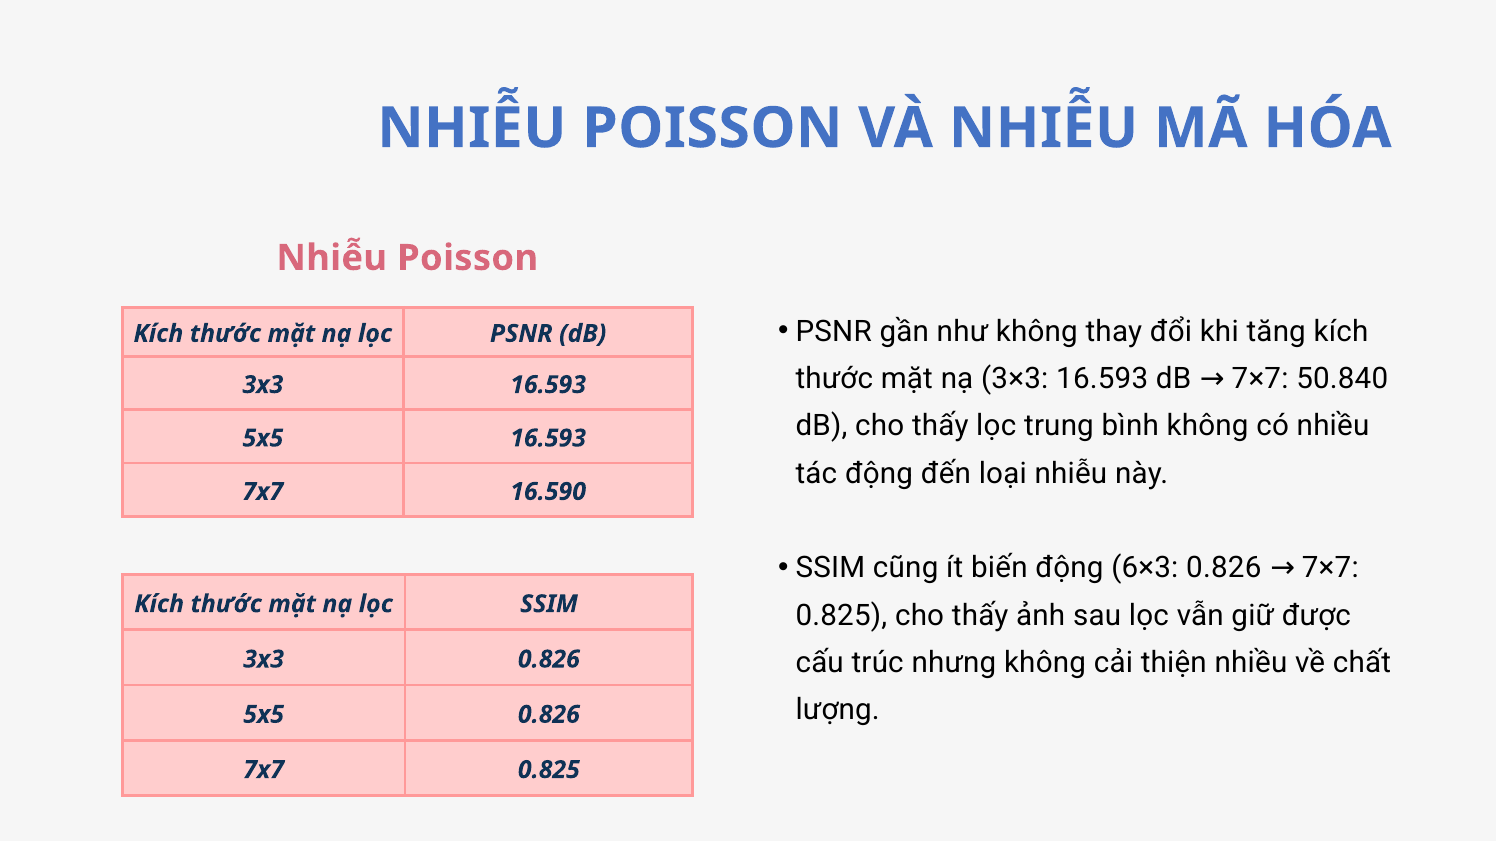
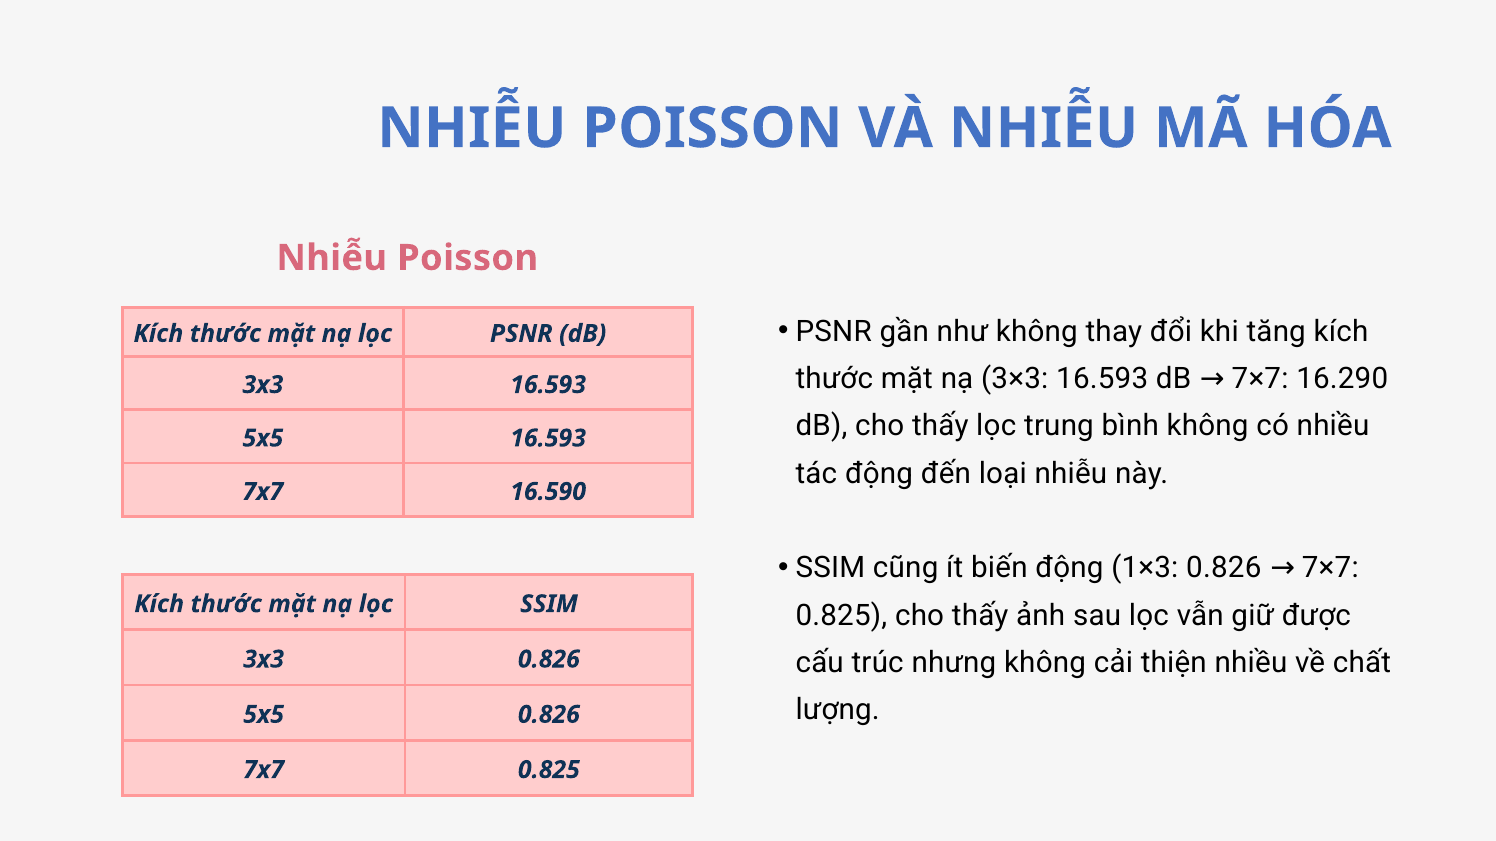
50.840: 50.840 -> 16.290
6×3: 6×3 -> 1×3
